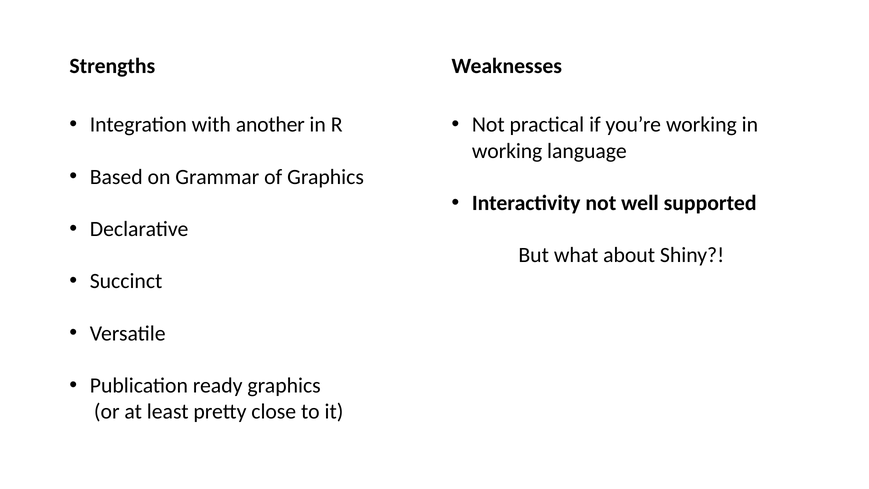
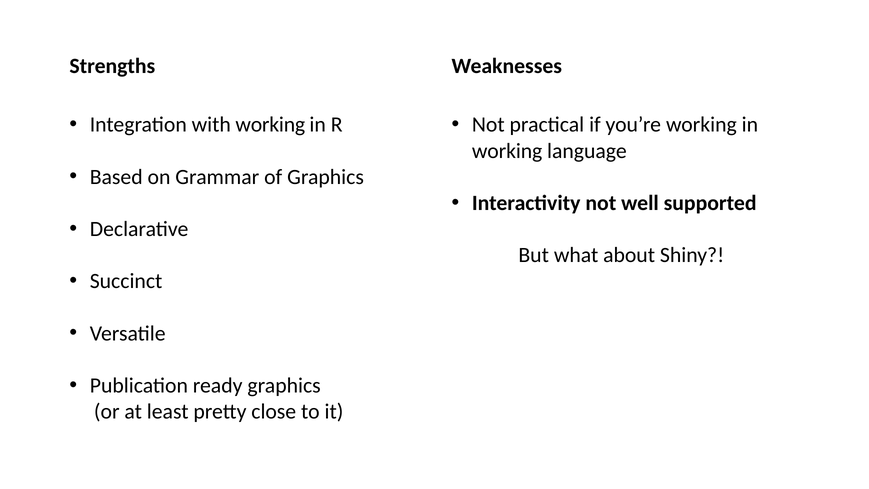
with another: another -> working
